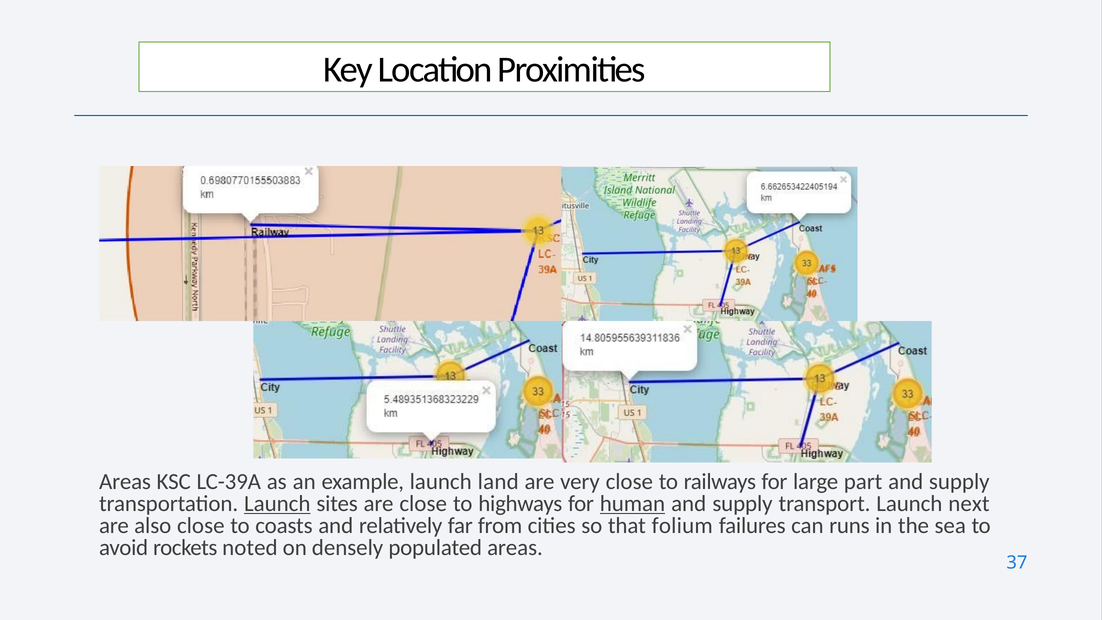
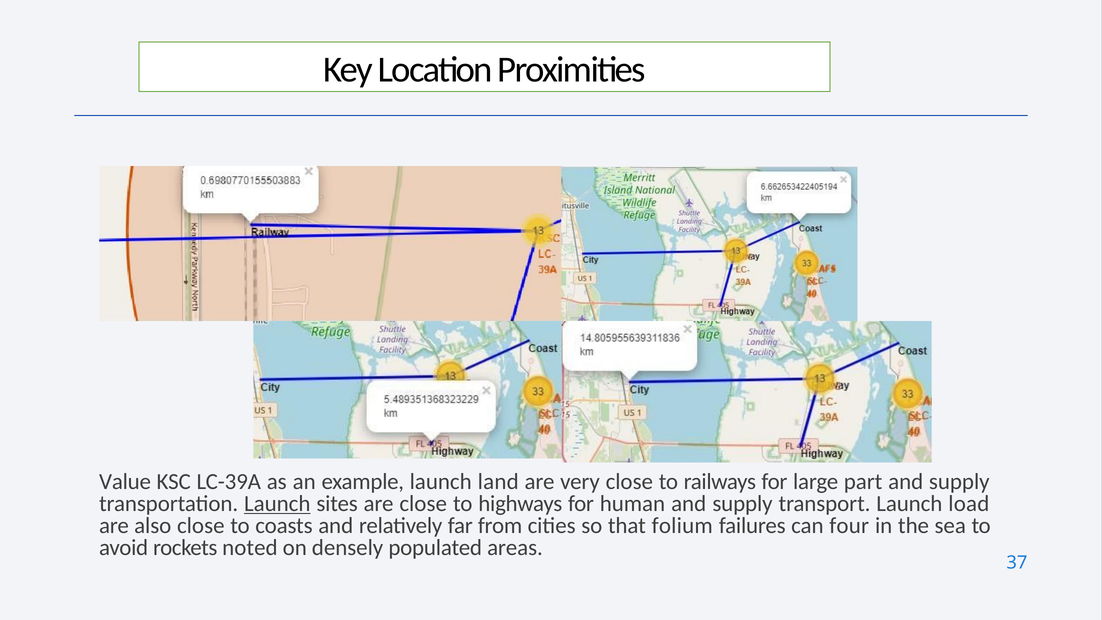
Areas at (125, 481): Areas -> Value
human underline: present -> none
next: next -> load
runs: runs -> four
